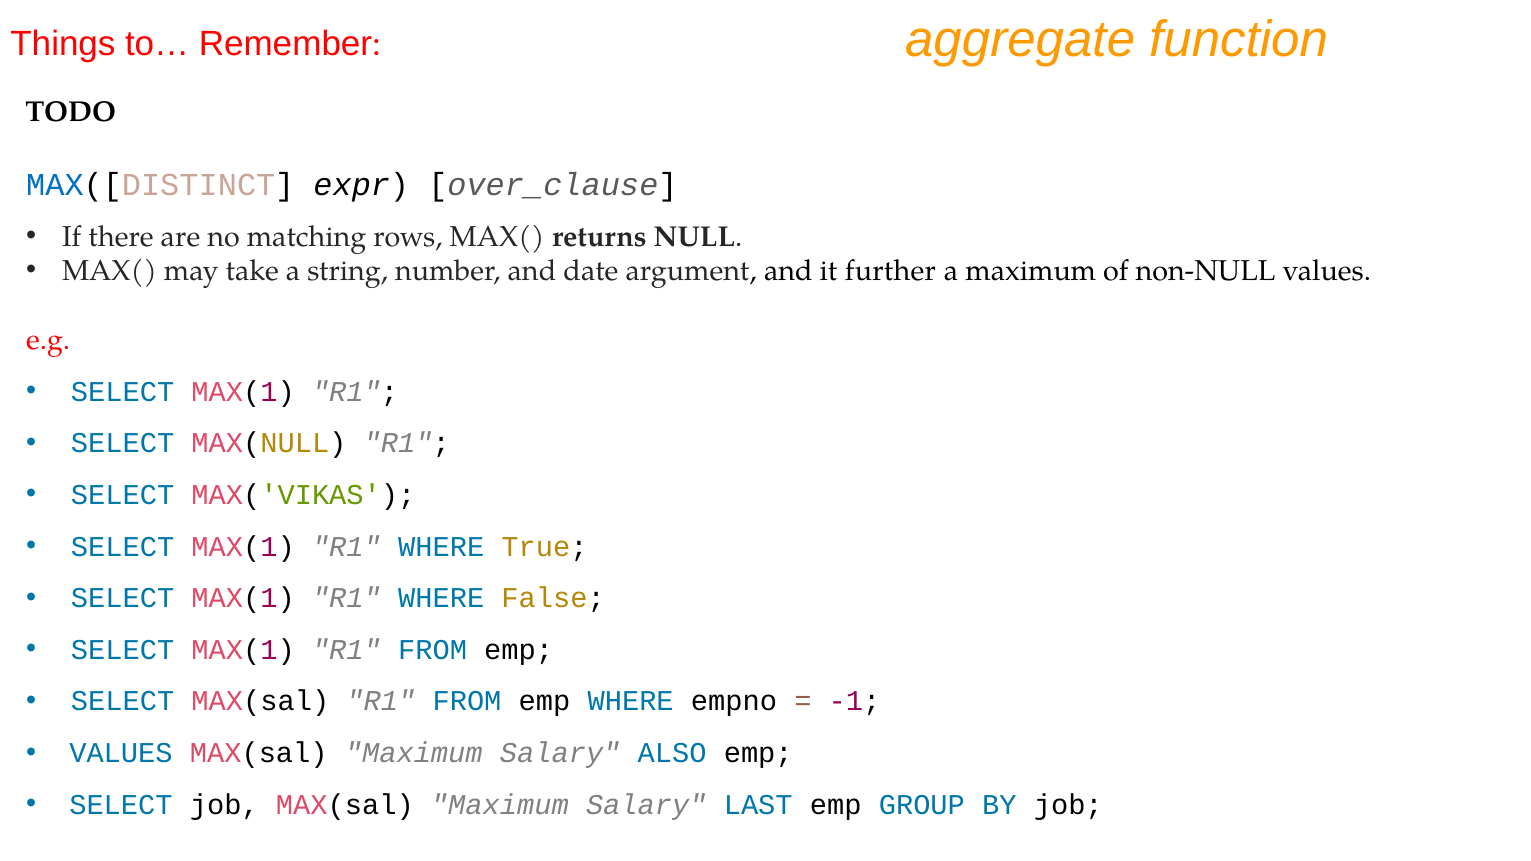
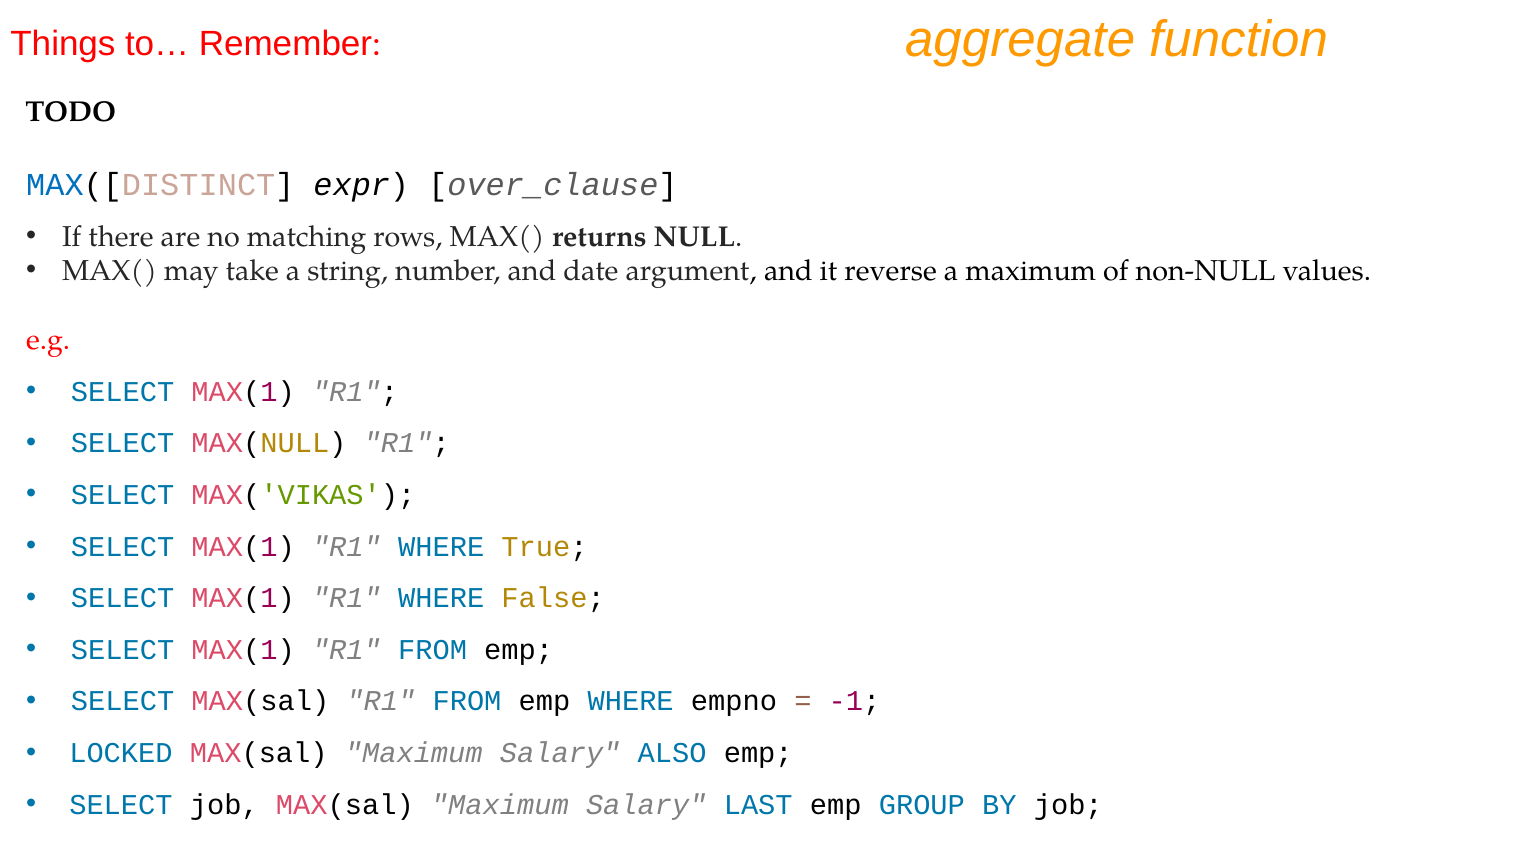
further: further -> reverse
VALUES at (121, 753): VALUES -> LOCKED
